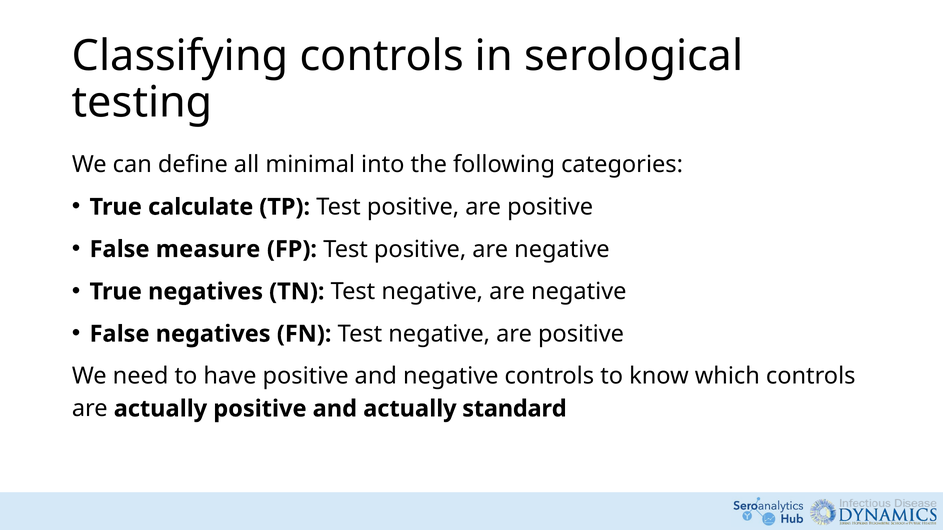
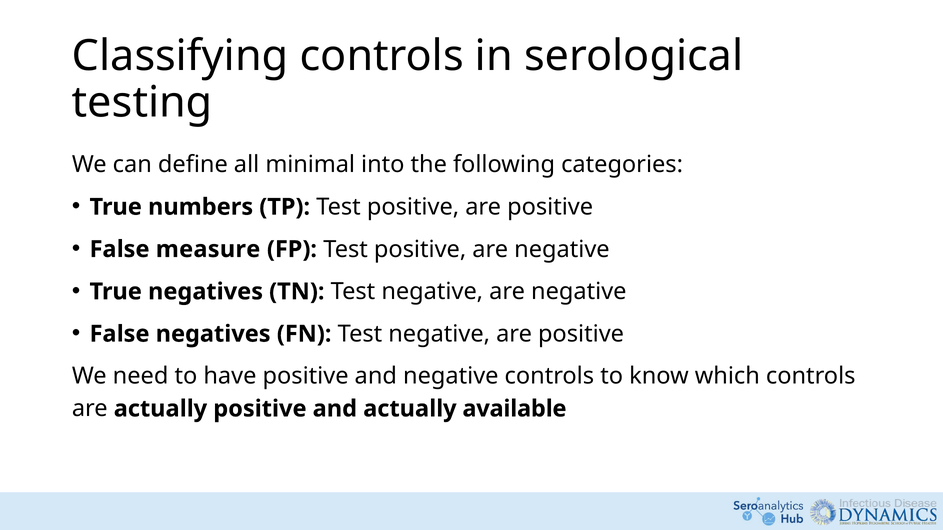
calculate: calculate -> numbers
standard: standard -> available
